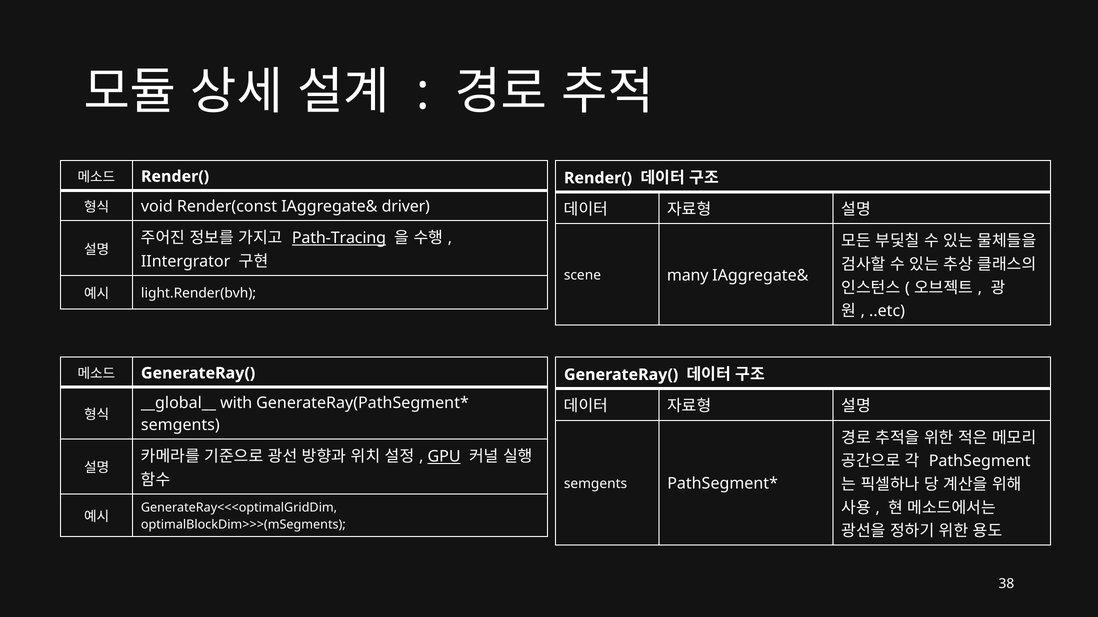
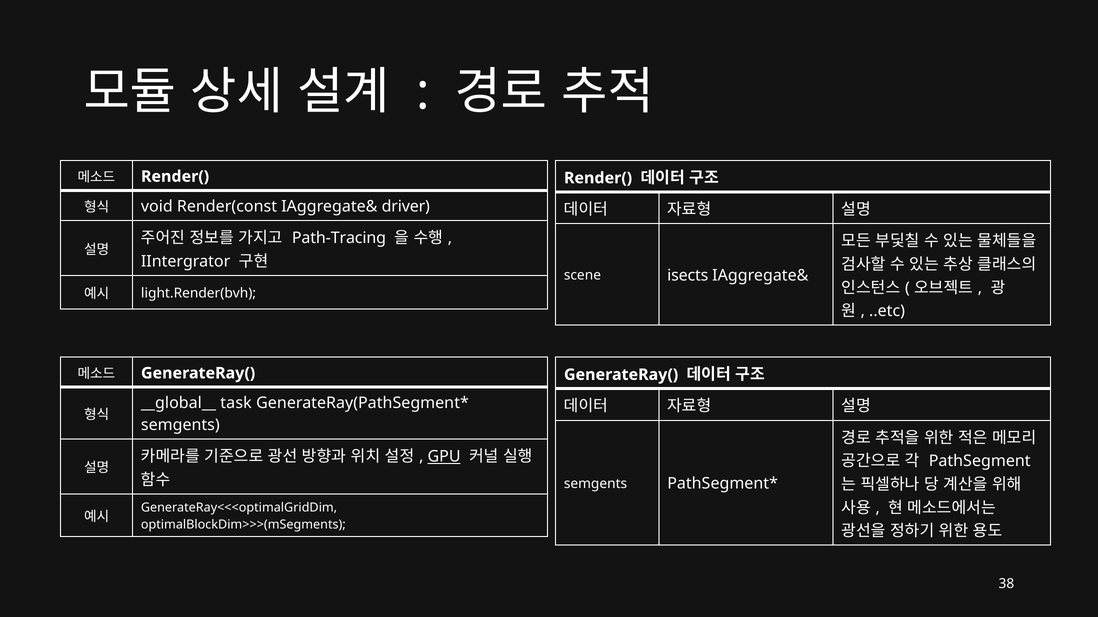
Path-Tracing underline: present -> none
many: many -> isects
with: with -> task
